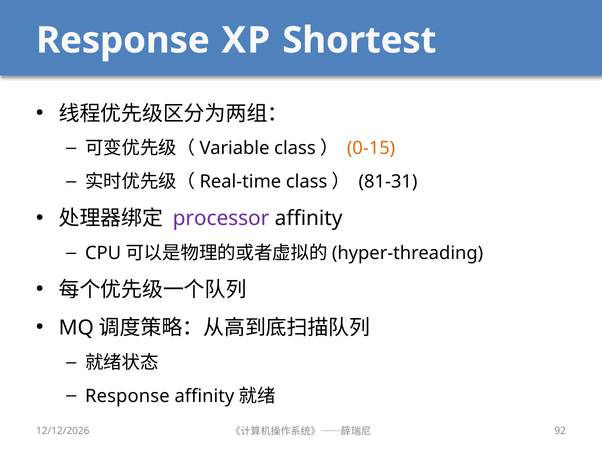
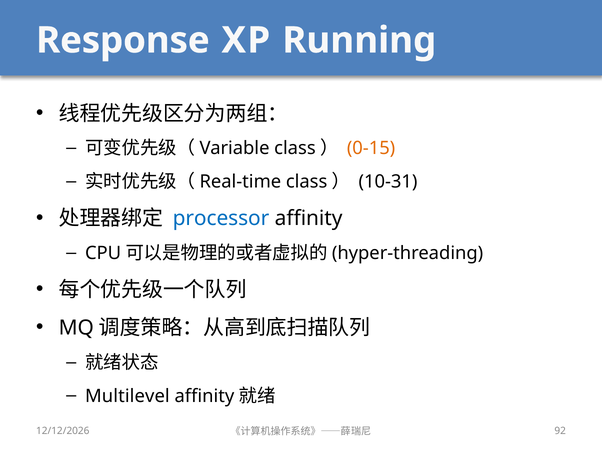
Shortest: Shortest -> Running
81-31: 81-31 -> 10-31
processor colour: purple -> blue
Response at (127, 395): Response -> Multilevel
